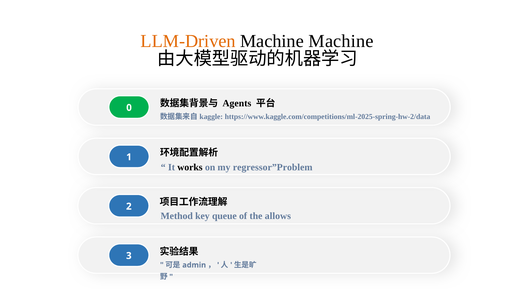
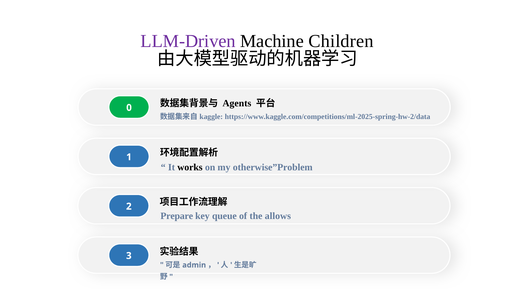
LLM-Driven colour: orange -> purple
Machine Machine: Machine -> Children
regressor”Problem: regressor”Problem -> otherwise”Problem
Method: Method -> Prepare
